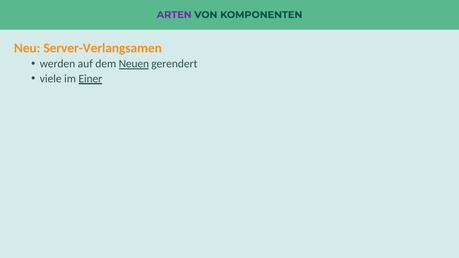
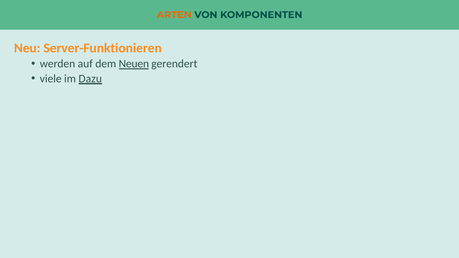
ARTEN colour: purple -> orange
Server-Verlangsamen: Server-Verlangsamen -> Server-Funktionieren
Einer: Einer -> Dazu
